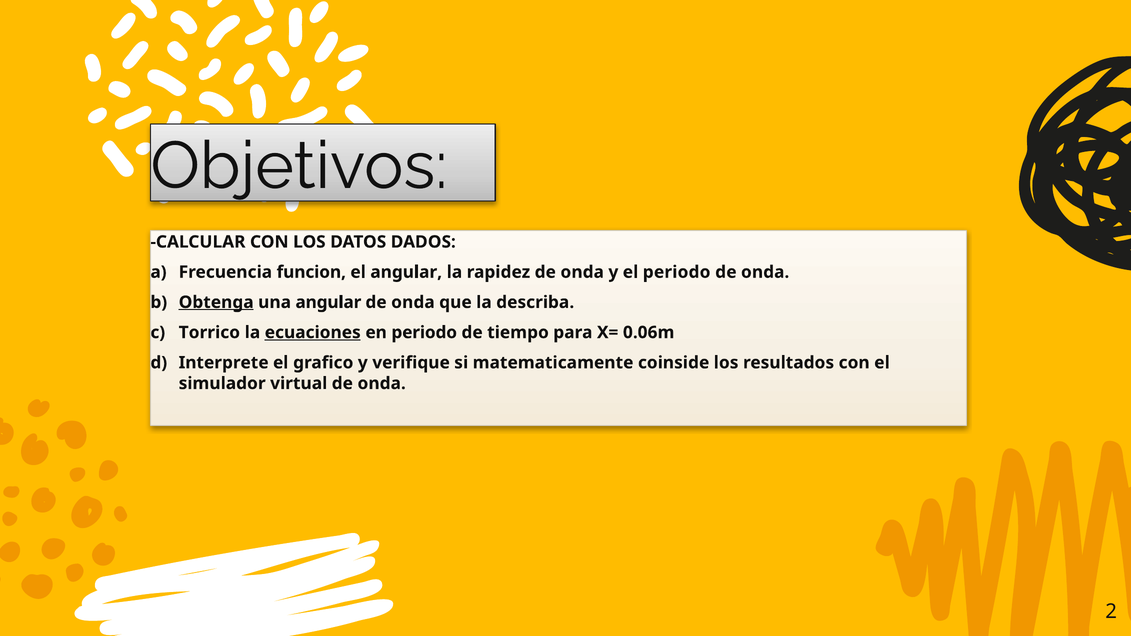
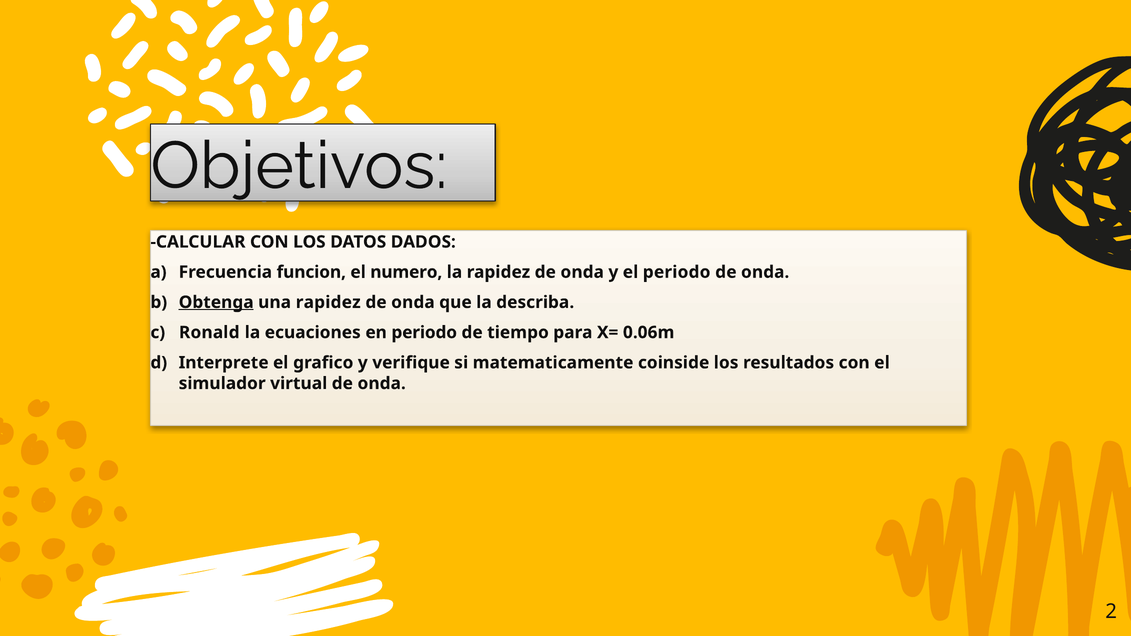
el angular: angular -> numero
una angular: angular -> rapidez
Torrico: Torrico -> Ronald
ecuaciones underline: present -> none
